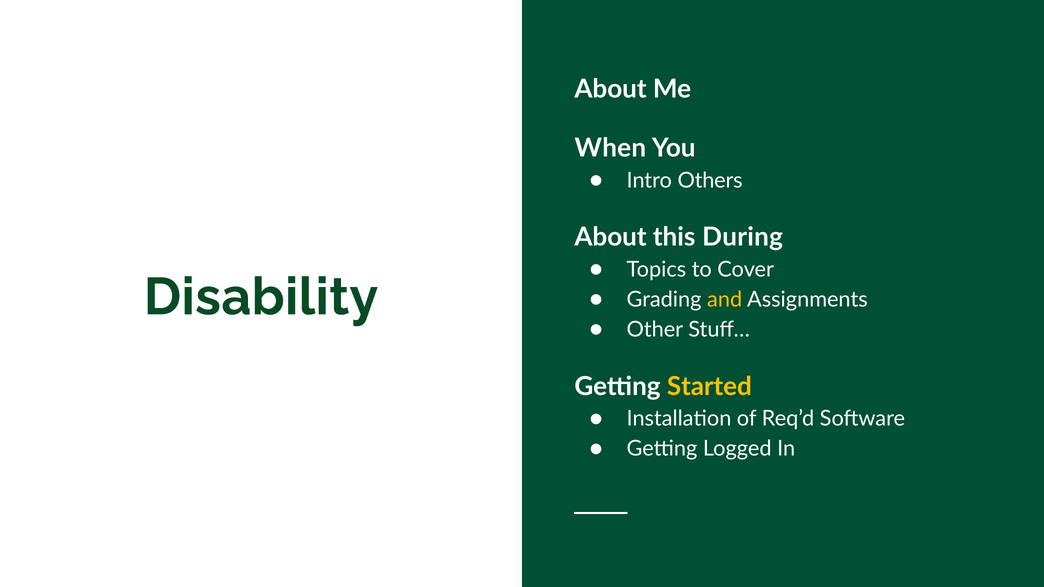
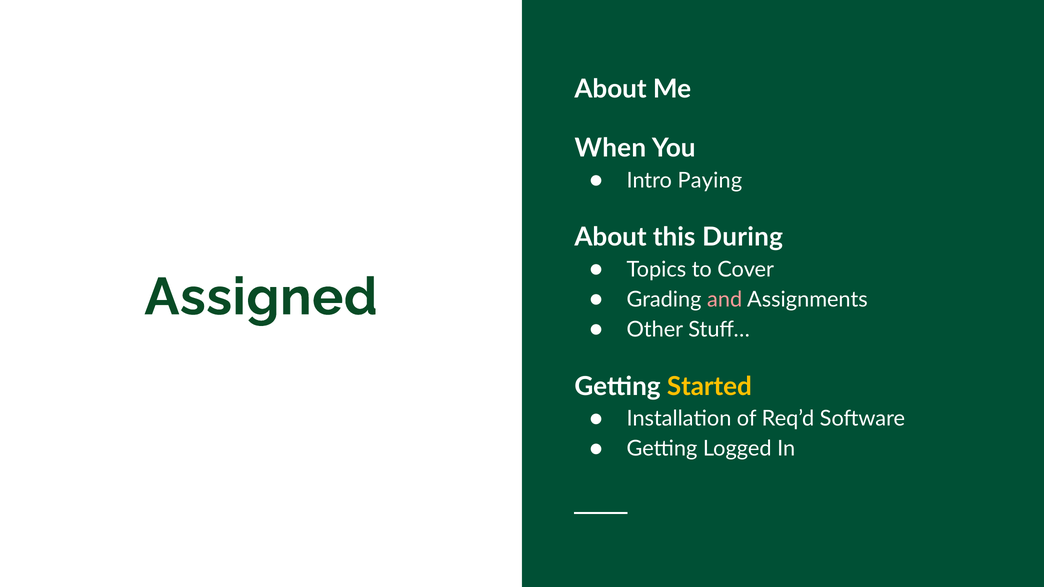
Others: Others -> Paying
Disability: Disability -> Assigned
and colour: yellow -> pink
